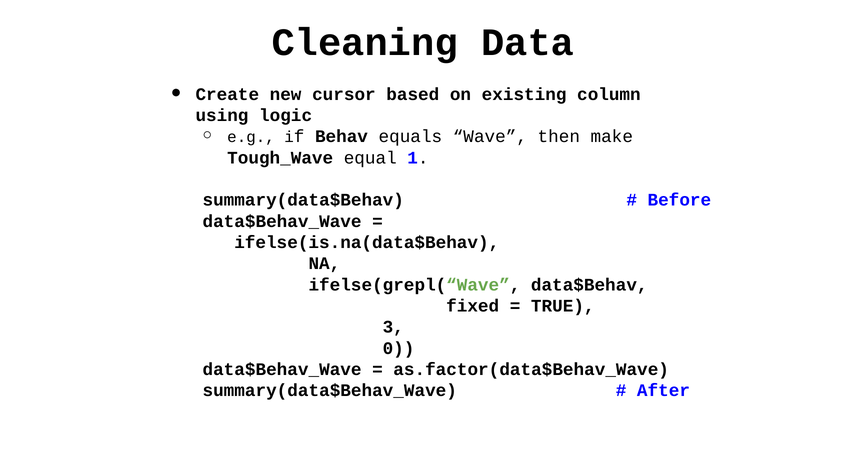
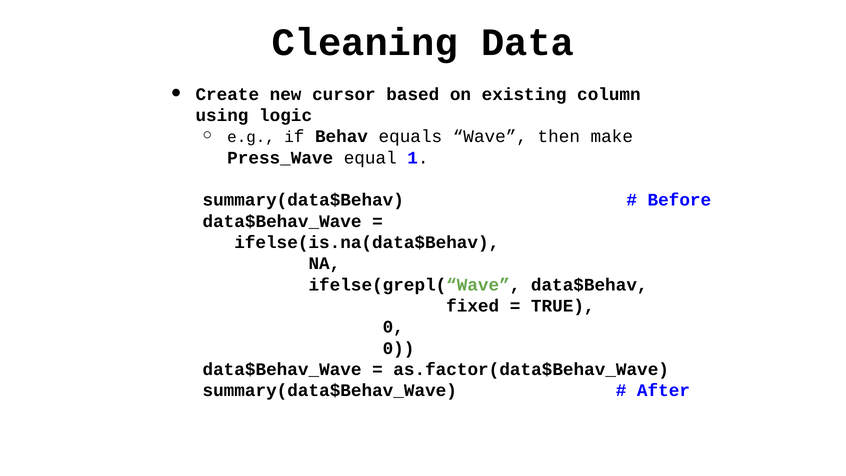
Tough_Wave: Tough_Wave -> Press_Wave
3 at (393, 327): 3 -> 0
